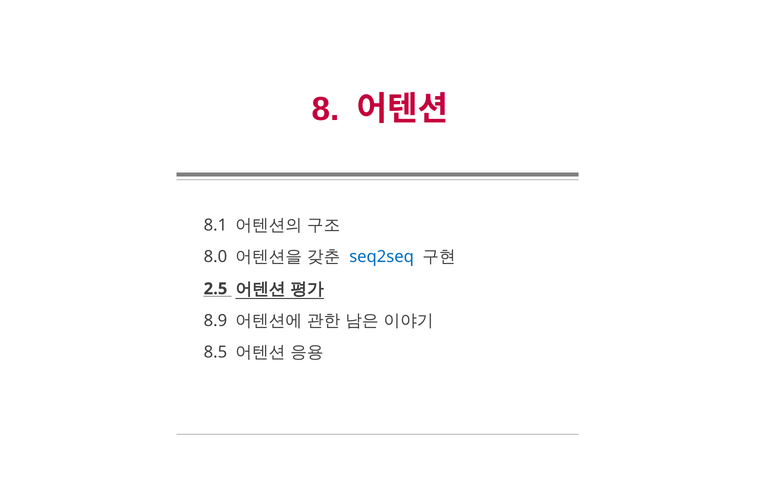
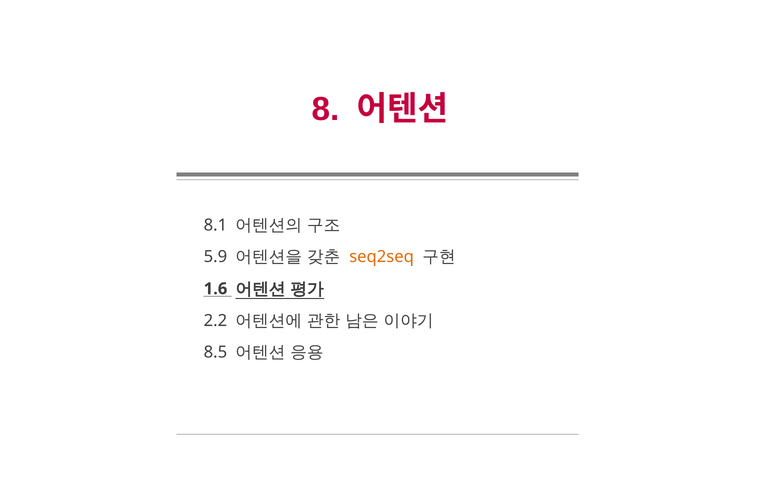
8.0: 8.0 -> 5.9
seq2seq colour: blue -> orange
2.5: 2.5 -> 1.6
8.9: 8.9 -> 2.2
